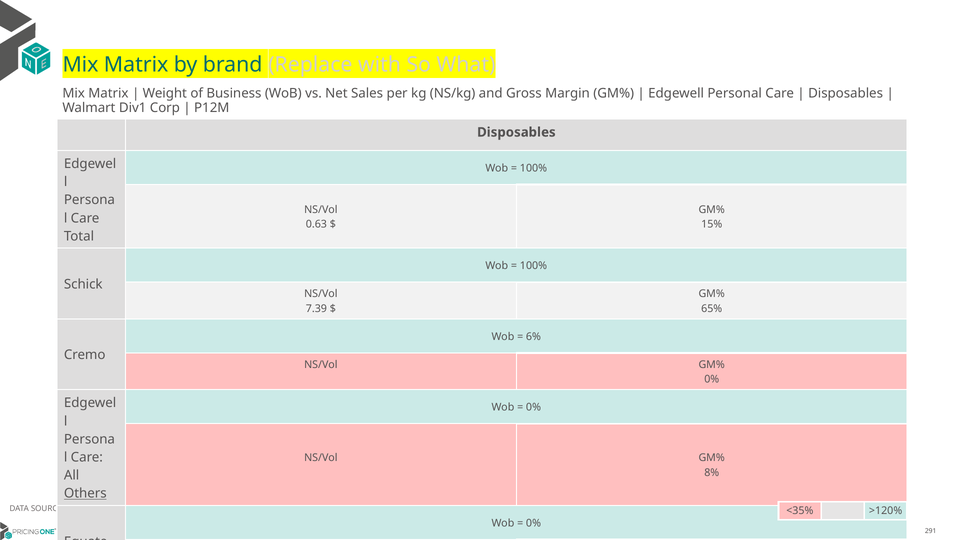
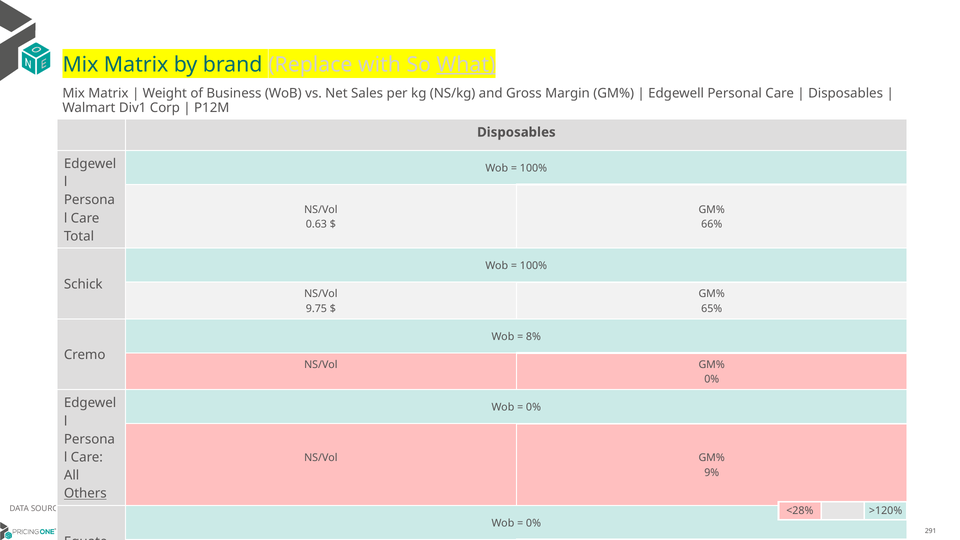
What underline: none -> present
15%: 15% -> 66%
7.39: 7.39 -> 9.75
6%: 6% -> 8%
8%: 8% -> 9%
<35%: <35% -> <28%
